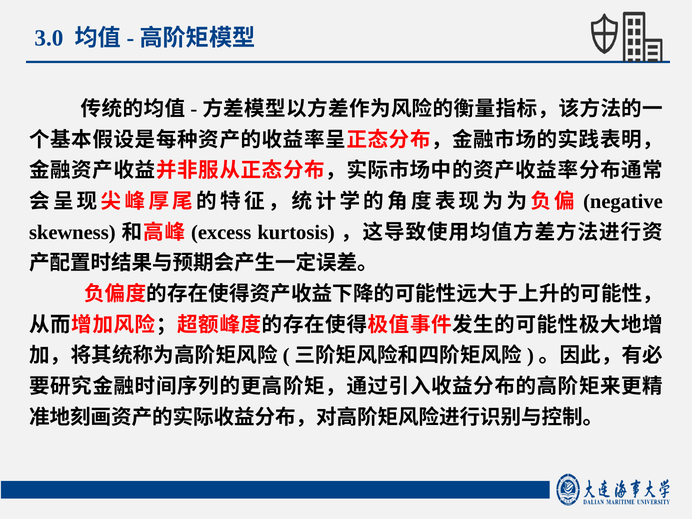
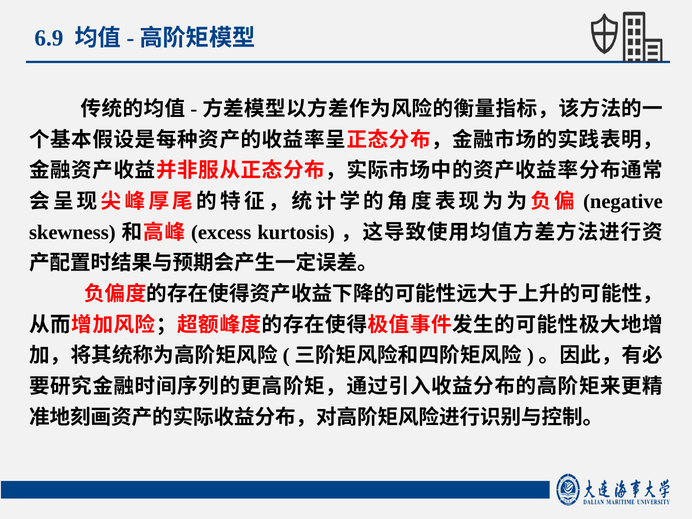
3.0: 3.0 -> 6.9
